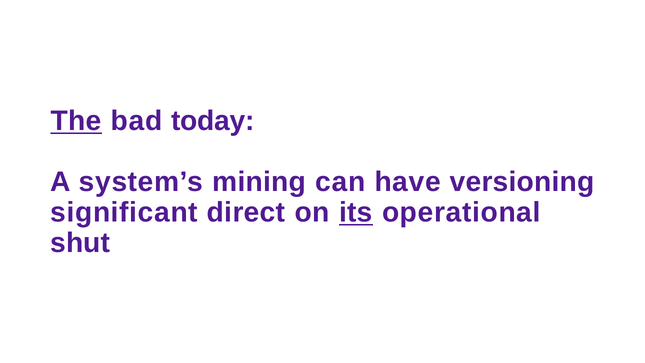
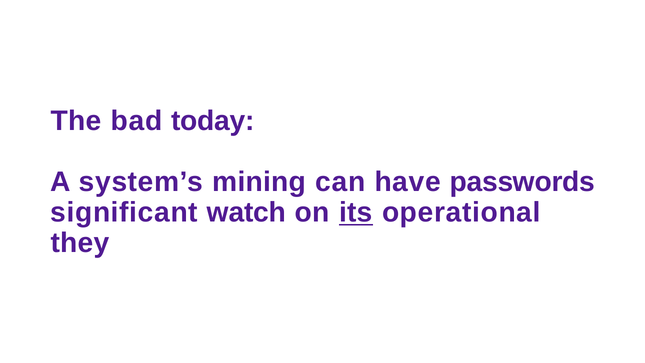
The underline: present -> none
versioning: versioning -> passwords
direct: direct -> watch
shut: shut -> they
